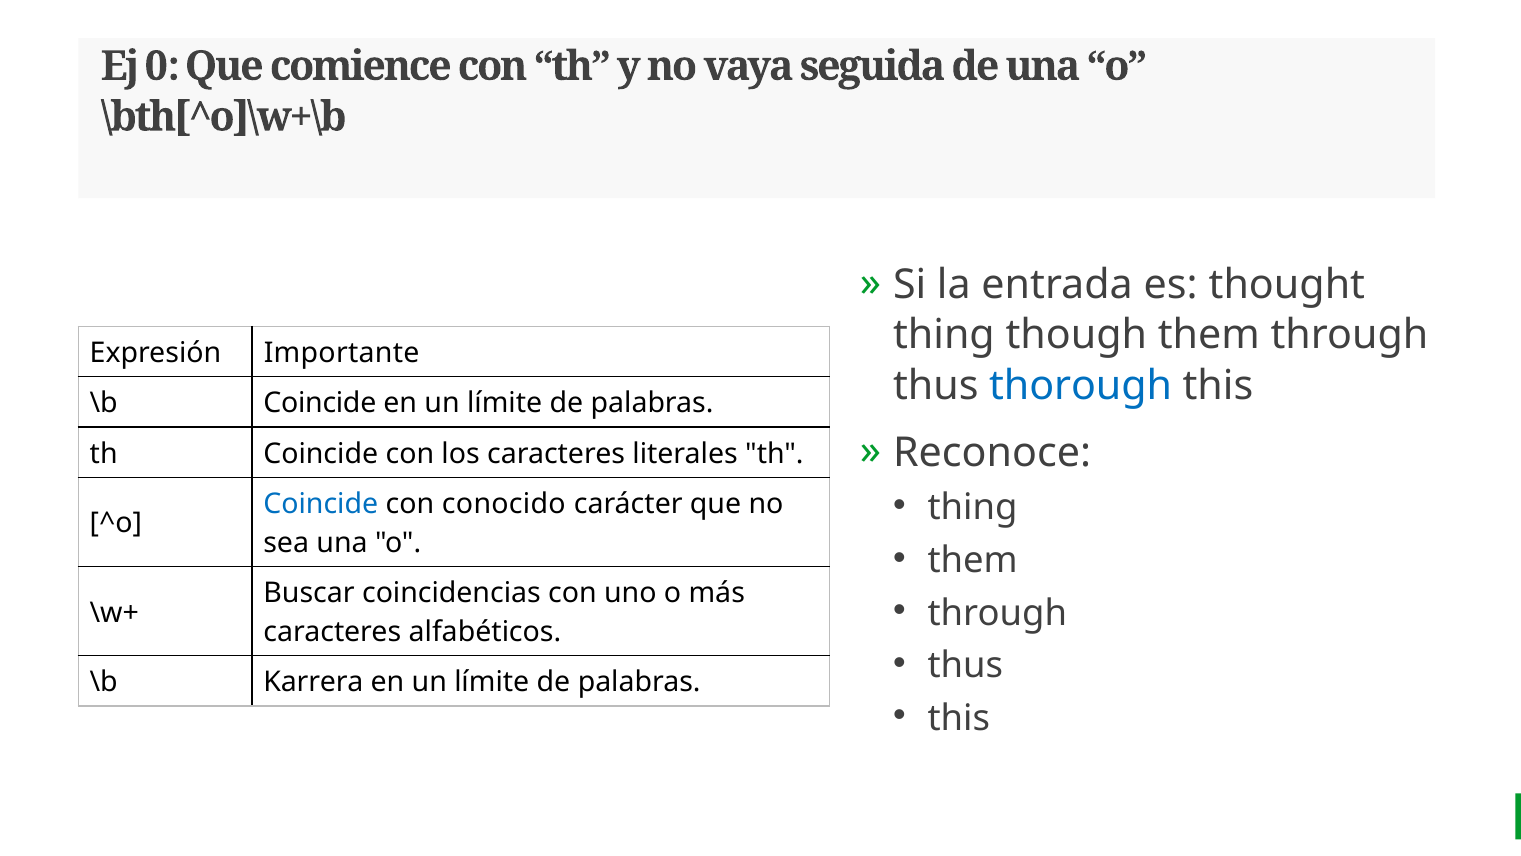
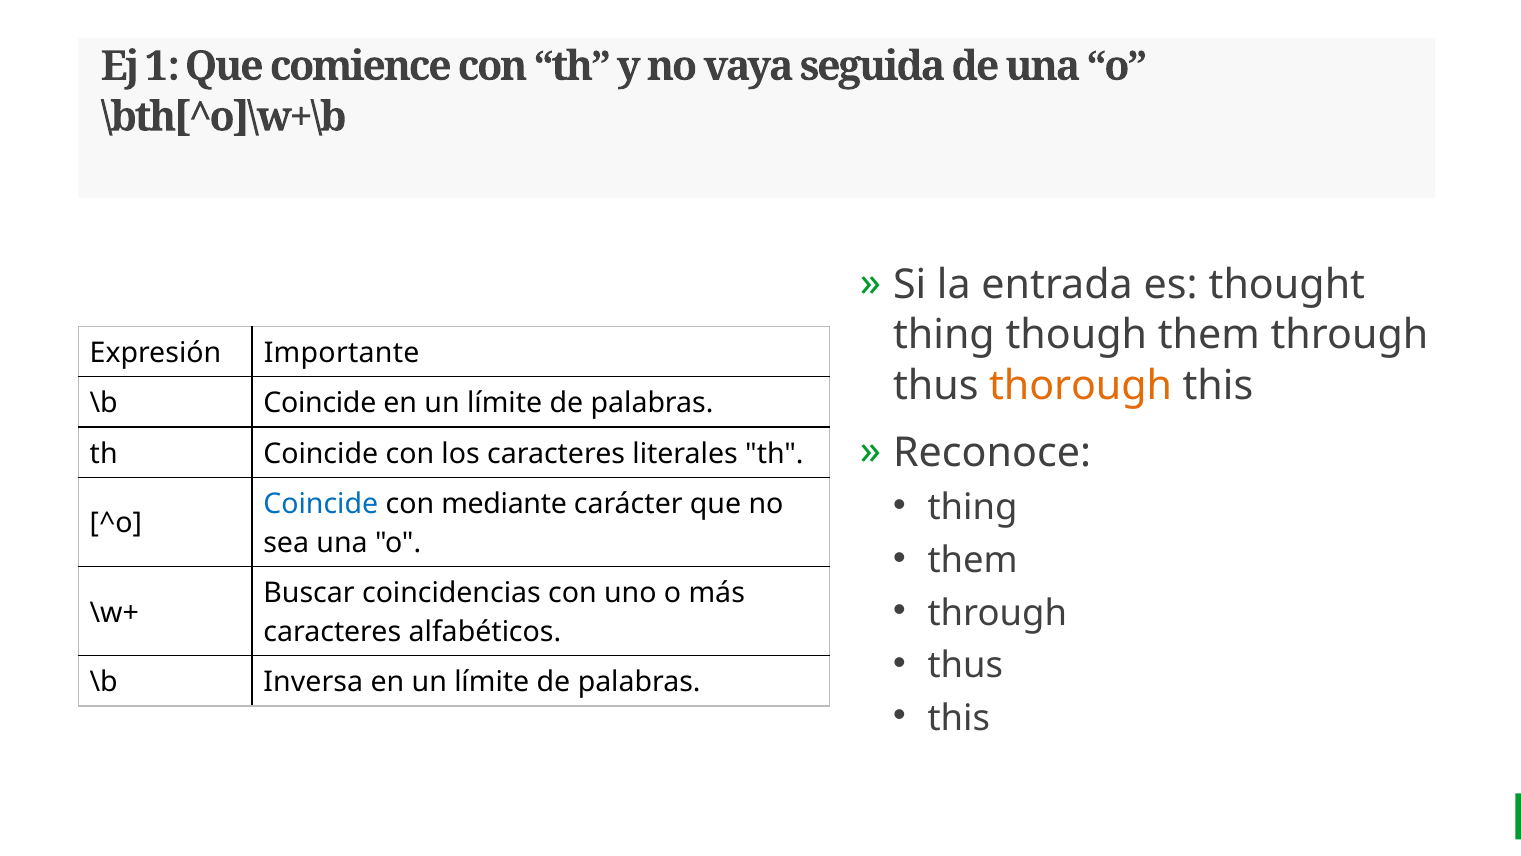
0: 0 -> 1
thorough colour: blue -> orange
conocido: conocido -> mediante
Karrera: Karrera -> Inversa
